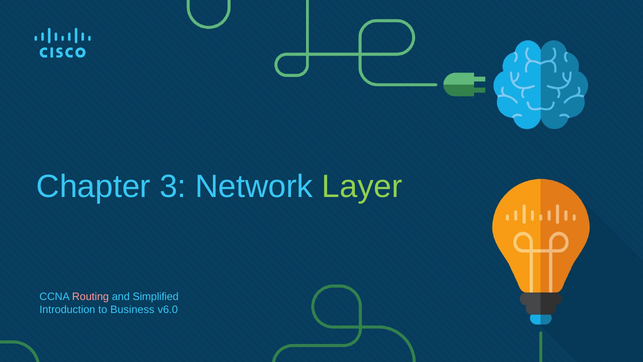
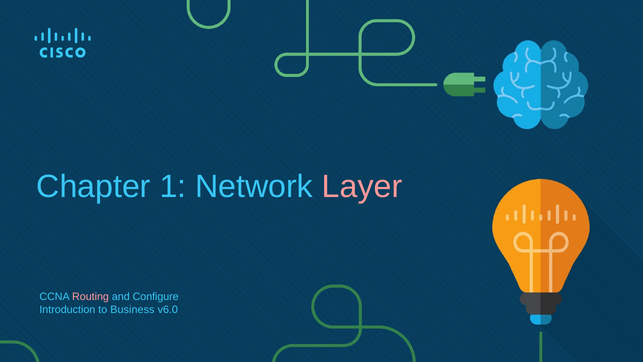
3: 3 -> 1
Layer colour: light green -> pink
Simplified: Simplified -> Configure
